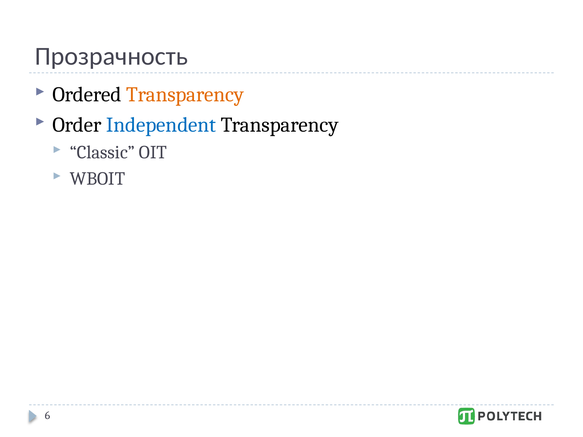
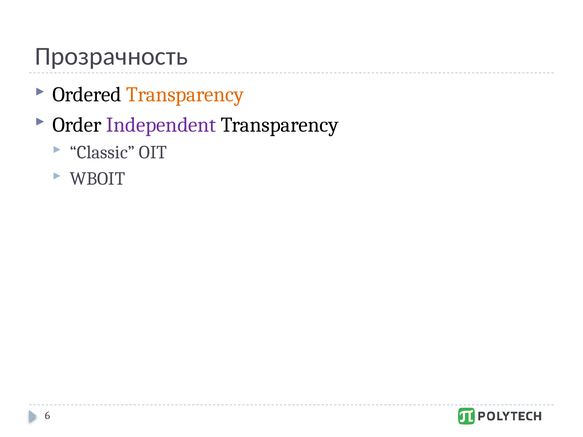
Independent colour: blue -> purple
